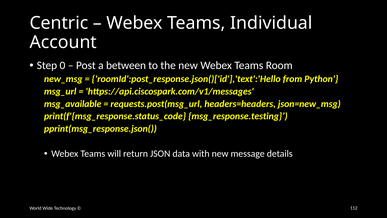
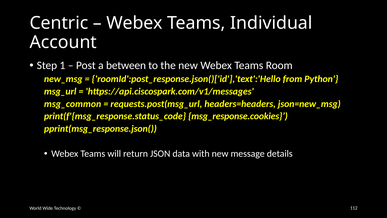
0: 0 -> 1
msg_available: msg_available -> msg_common
msg_response.testing: msg_response.testing -> msg_response.cookies
